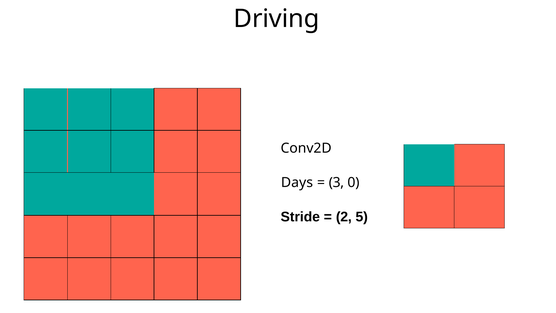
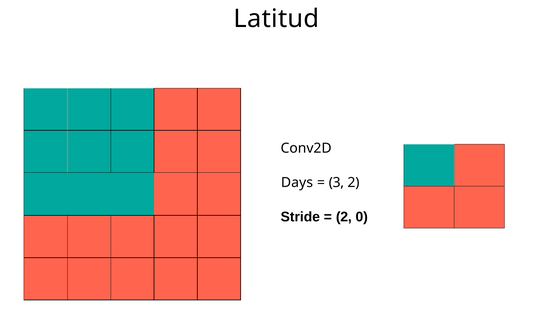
Driving: Driving -> Latitud
3 0: 0 -> 2
5: 5 -> 0
